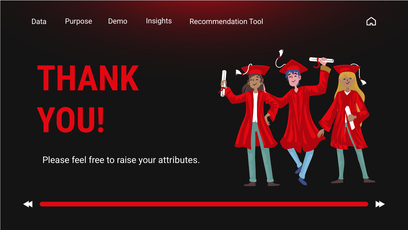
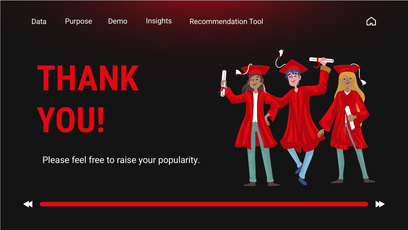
attributes: attributes -> popularity
